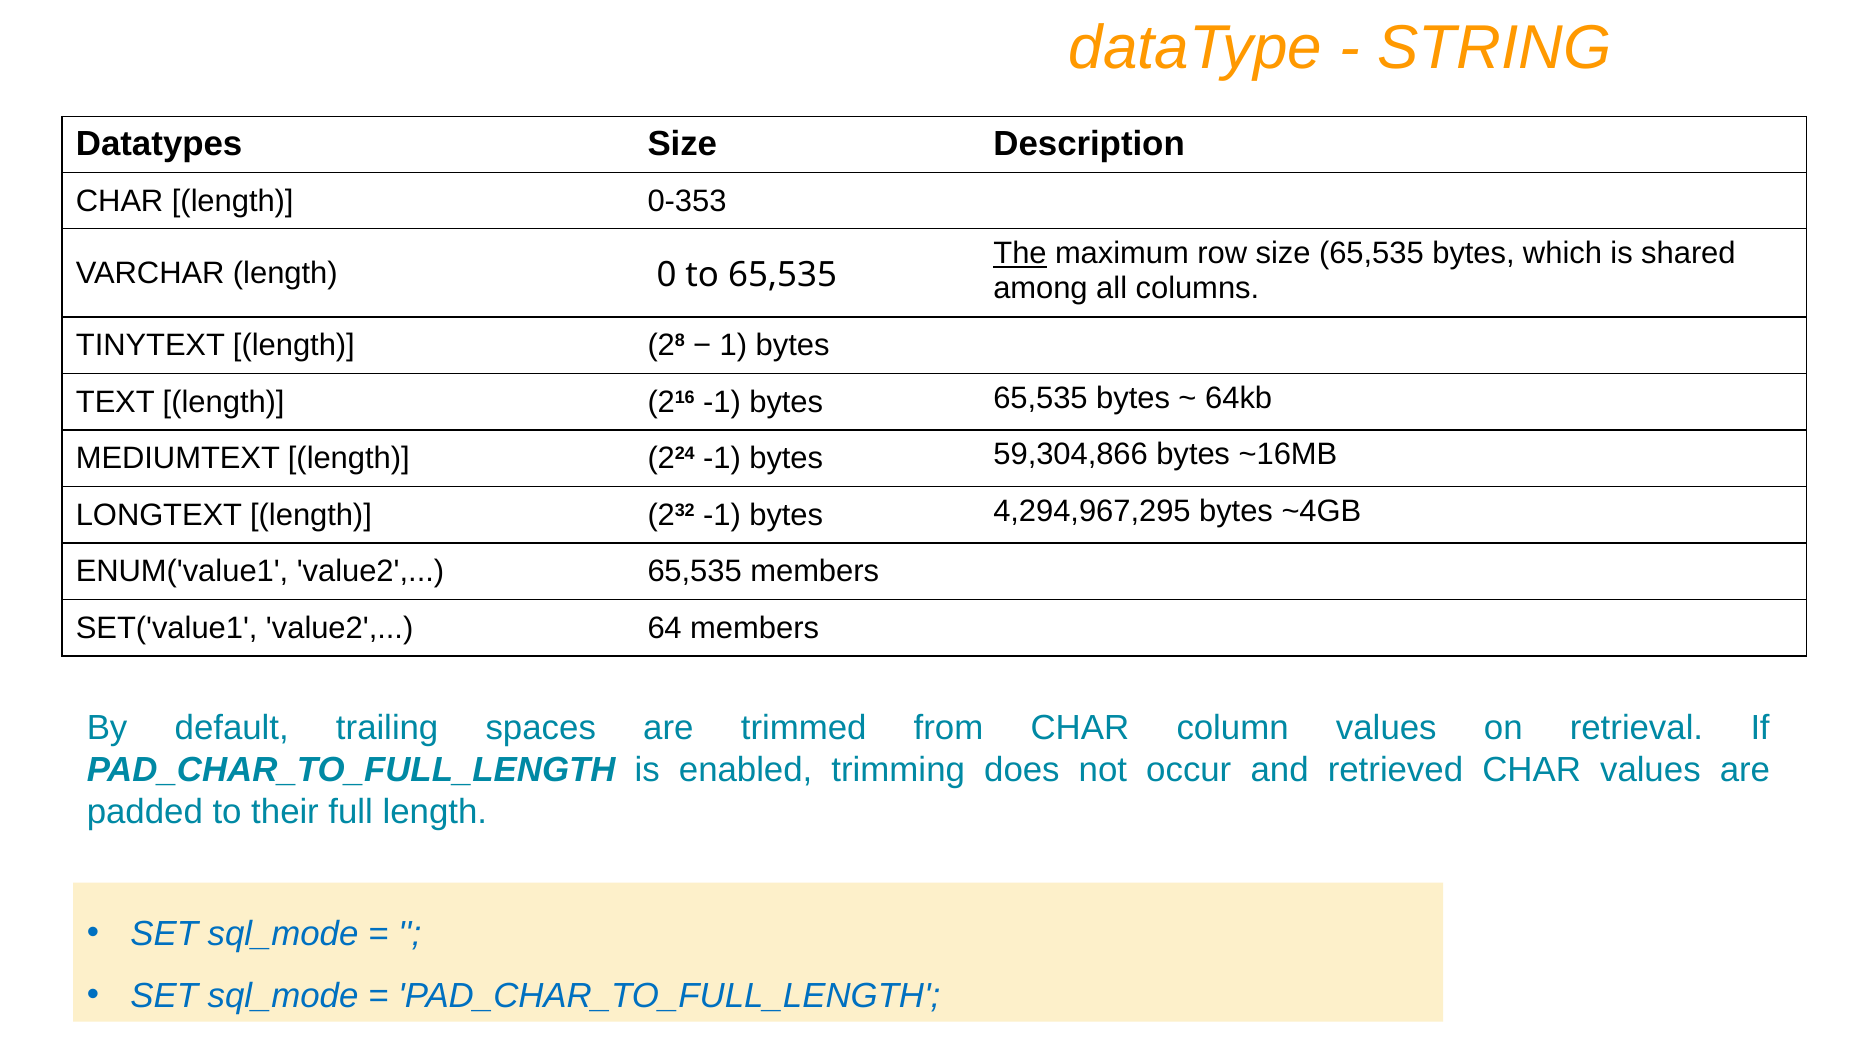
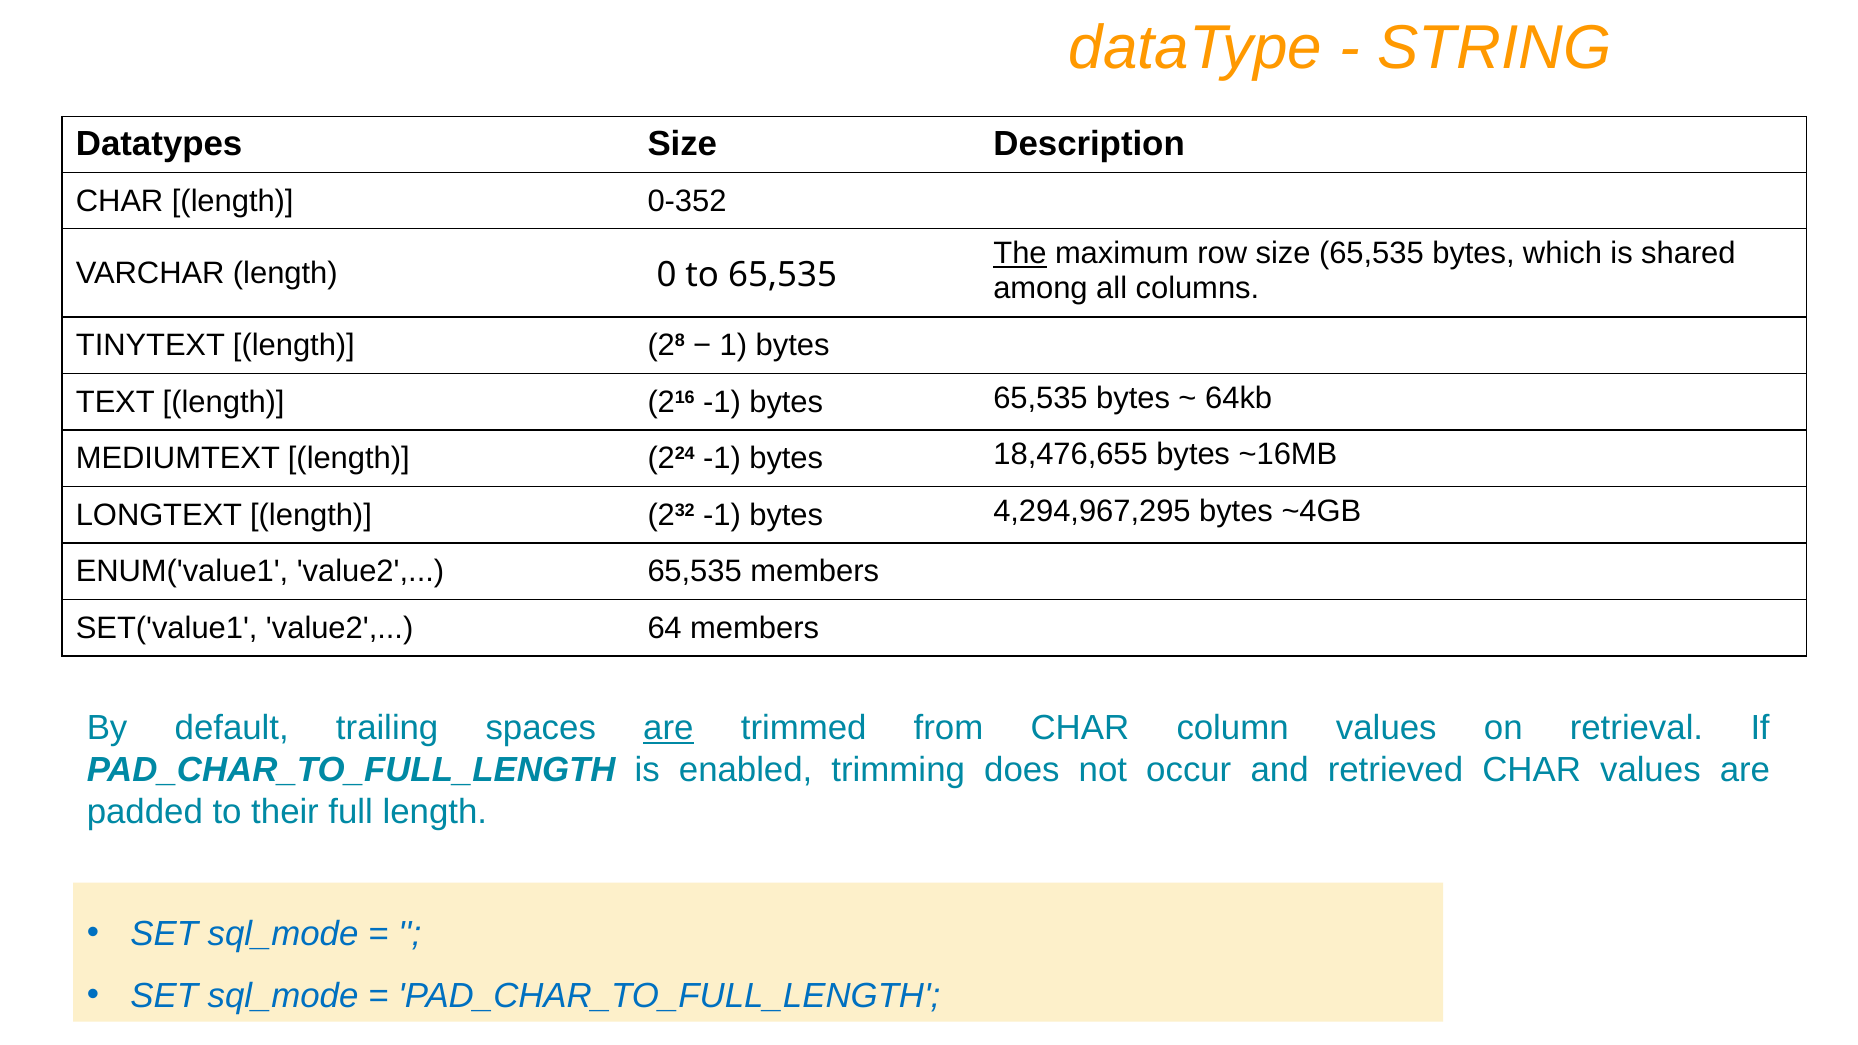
0-353: 0-353 -> 0-352
59,304,866: 59,304,866 -> 18,476,655
are at (668, 728) underline: none -> present
